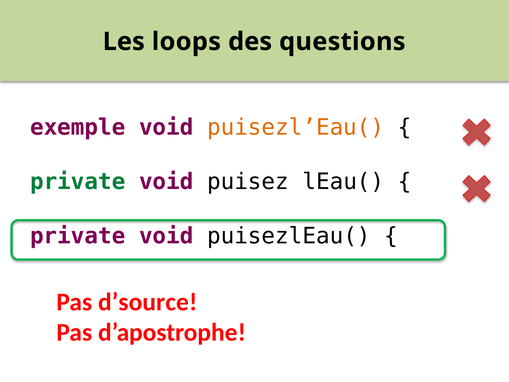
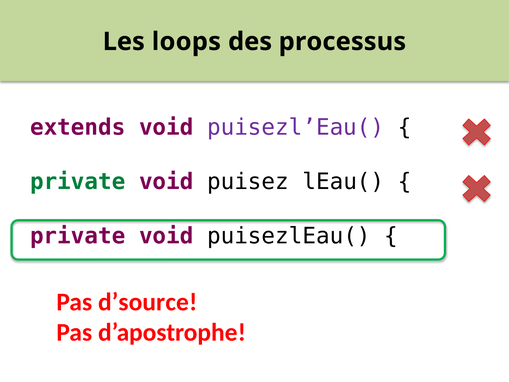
questions: questions -> processus
exemple: exemple -> extends
puisezl’Eau( colour: orange -> purple
